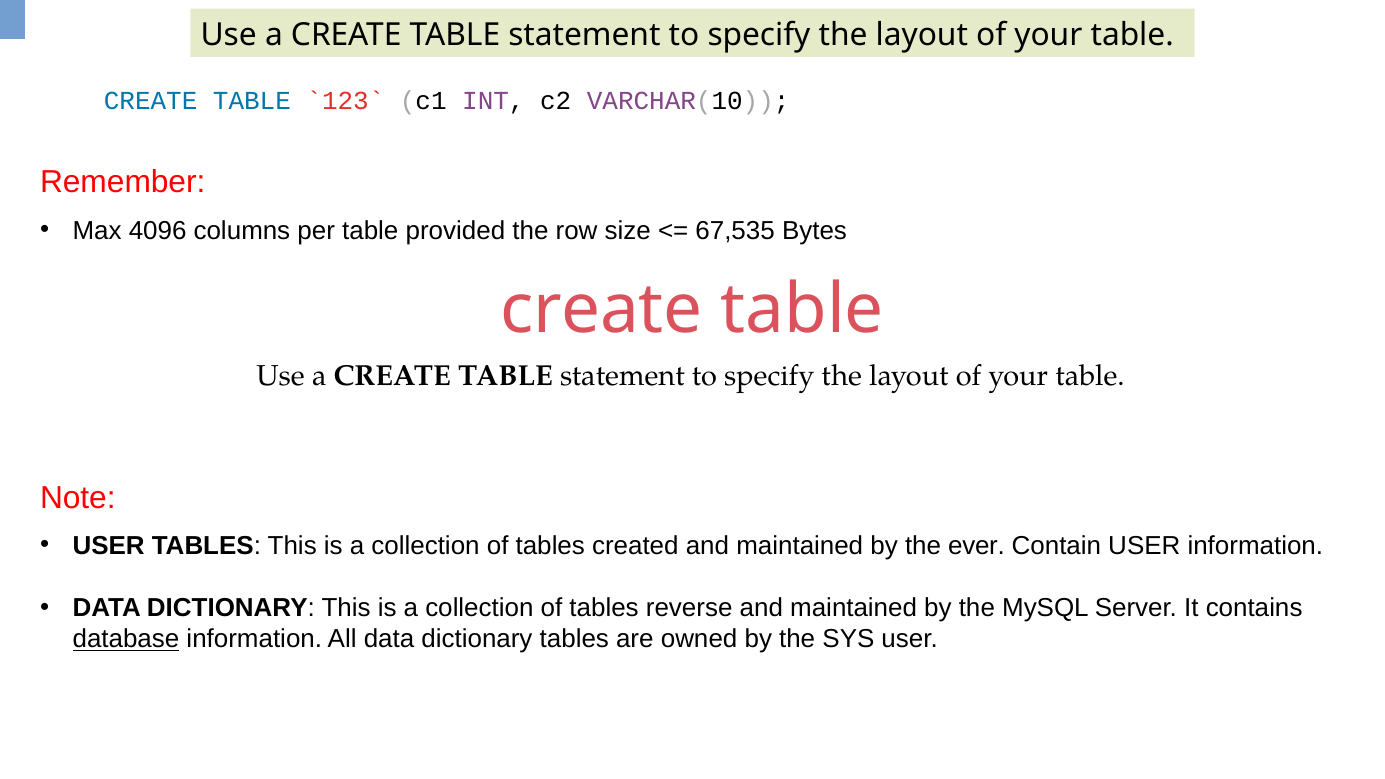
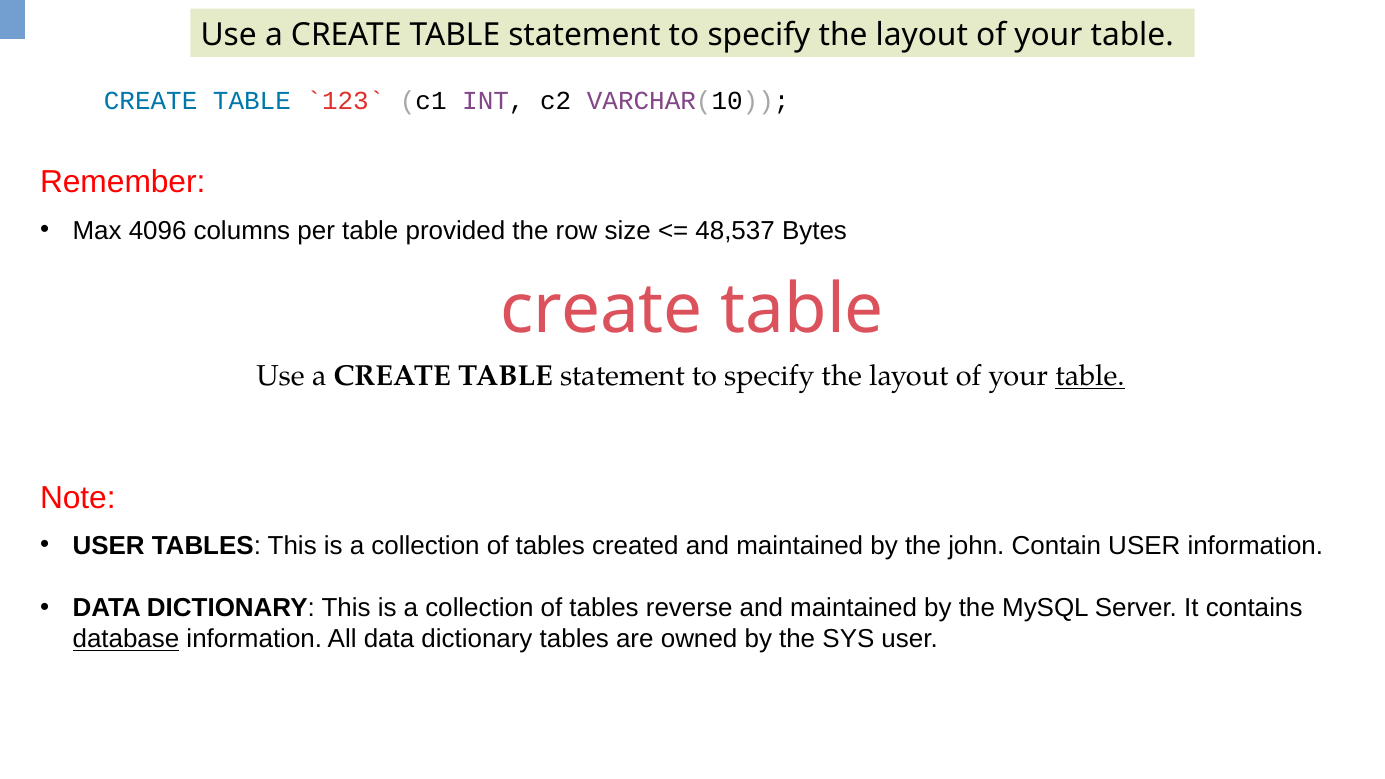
67,535: 67,535 -> 48,537
table at (1090, 376) underline: none -> present
ever: ever -> john
